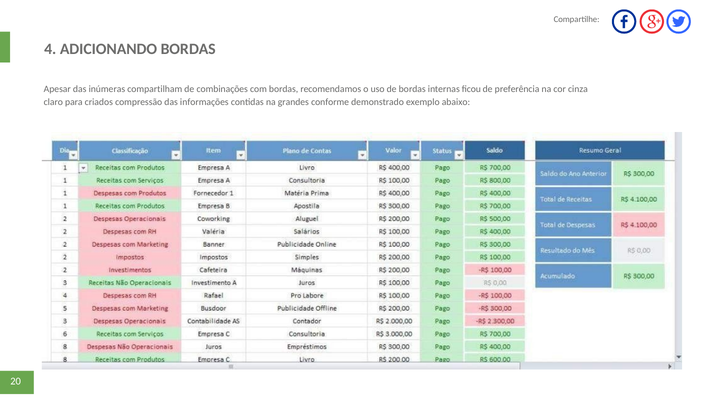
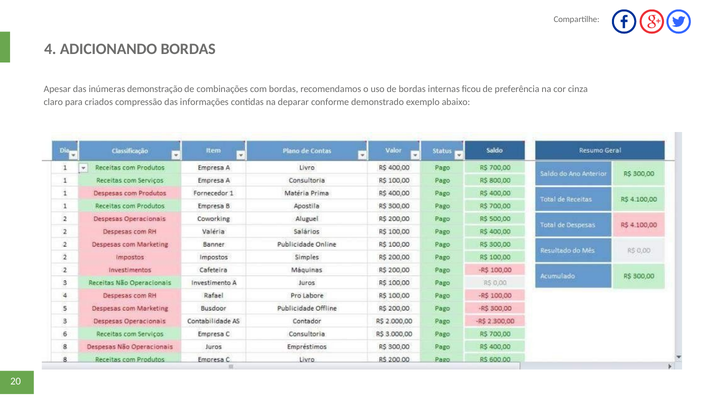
compartilham: compartilham -> demonstração
grandes: grandes -> deparar
